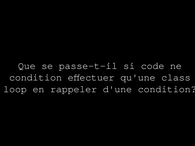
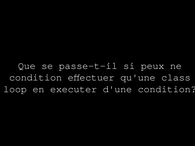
code: code -> peux
rappeler: rappeler -> executer
